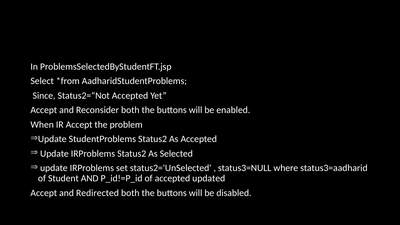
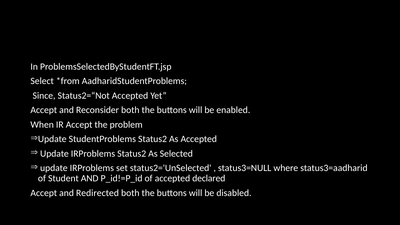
updated: updated -> declared
